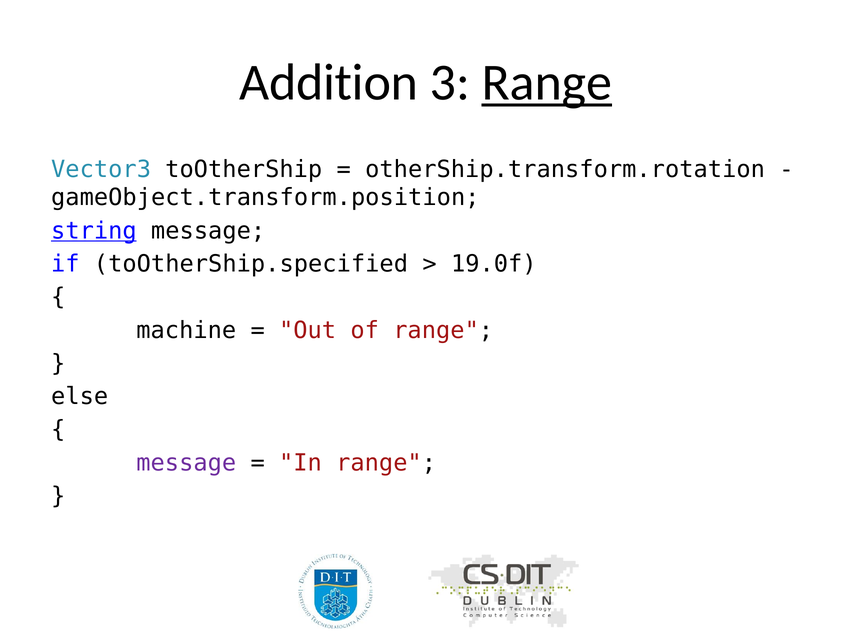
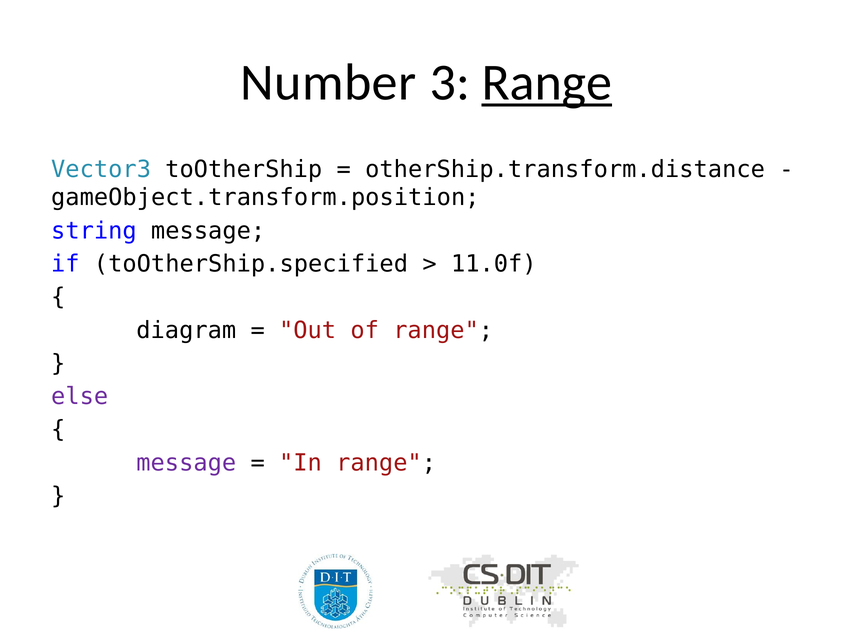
Addition: Addition -> Number
otherShip.transform.rotation: otherShip.transform.rotation -> otherShip.transform.distance
string underline: present -> none
19.0f: 19.0f -> 11.0f
machine: machine -> diagram
else colour: black -> purple
